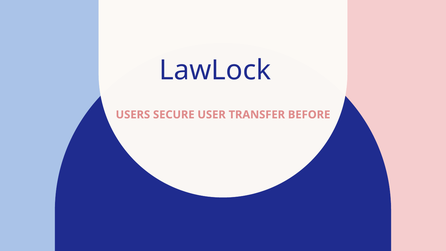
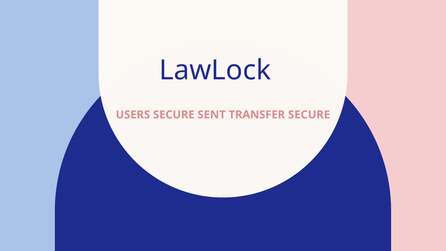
USER: USER -> SENT
TRANSFER BEFORE: BEFORE -> SECURE
